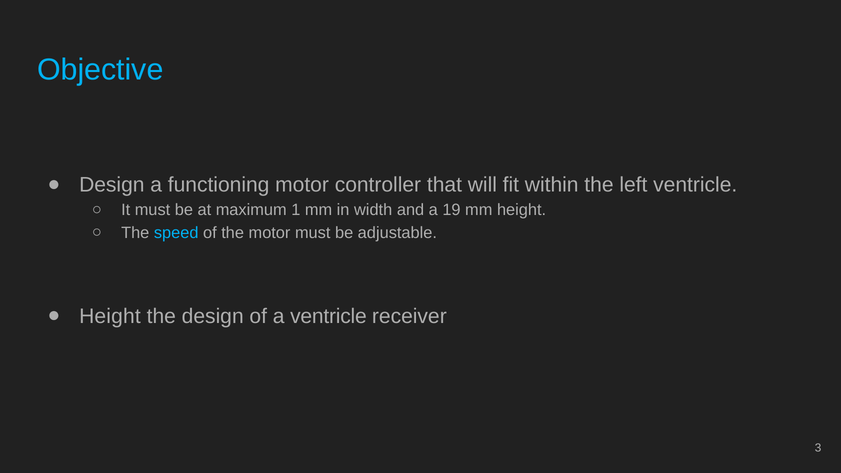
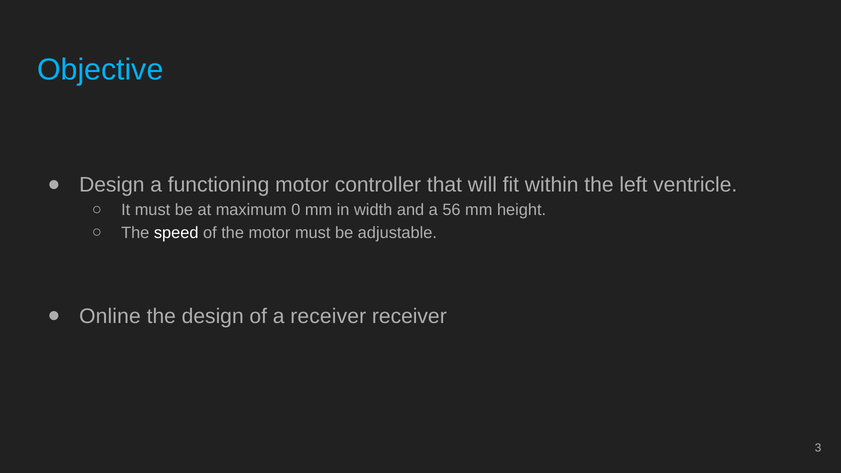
1: 1 -> 0
19: 19 -> 56
speed colour: light blue -> white
Height at (110, 316): Height -> Online
a ventricle: ventricle -> receiver
